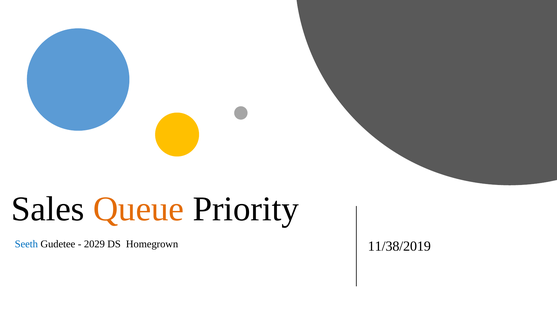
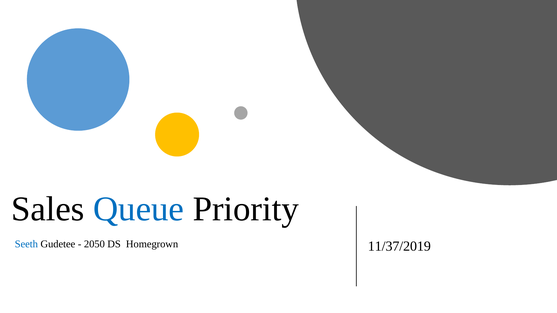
Queue colour: orange -> blue
2029: 2029 -> 2050
11/38/2019: 11/38/2019 -> 11/37/2019
